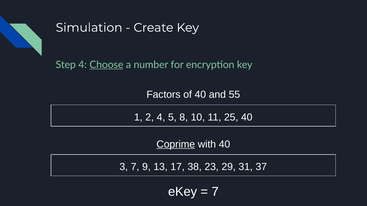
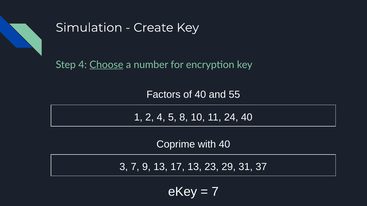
25: 25 -> 24
Coprime underline: present -> none
17 38: 38 -> 13
